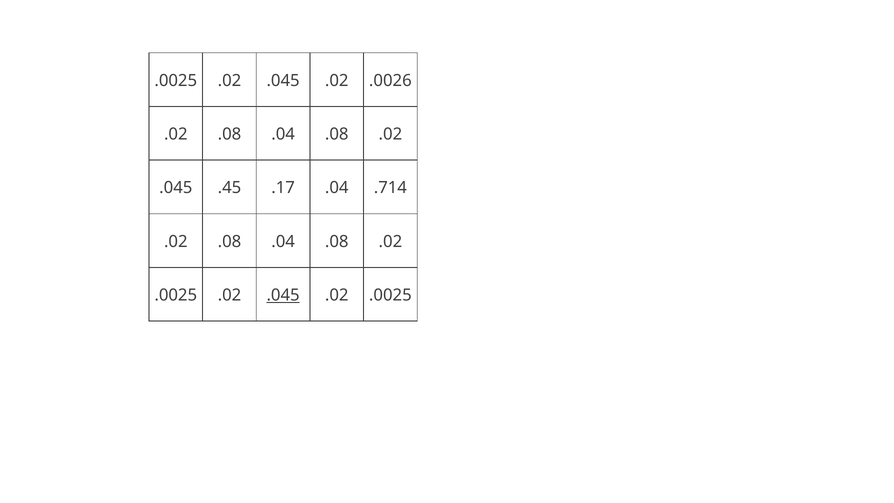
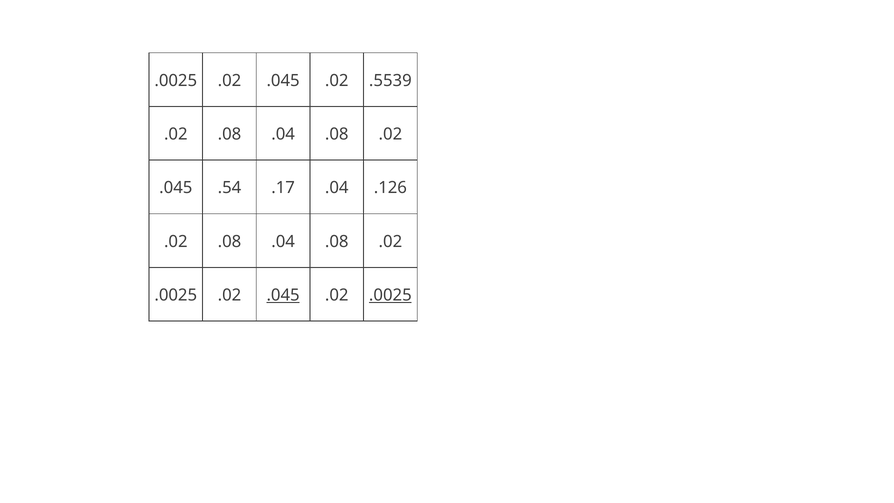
.0026: .0026 -> .5539
.45: .45 -> .54
.714: .714 -> .126
.0025 at (390, 295) underline: none -> present
